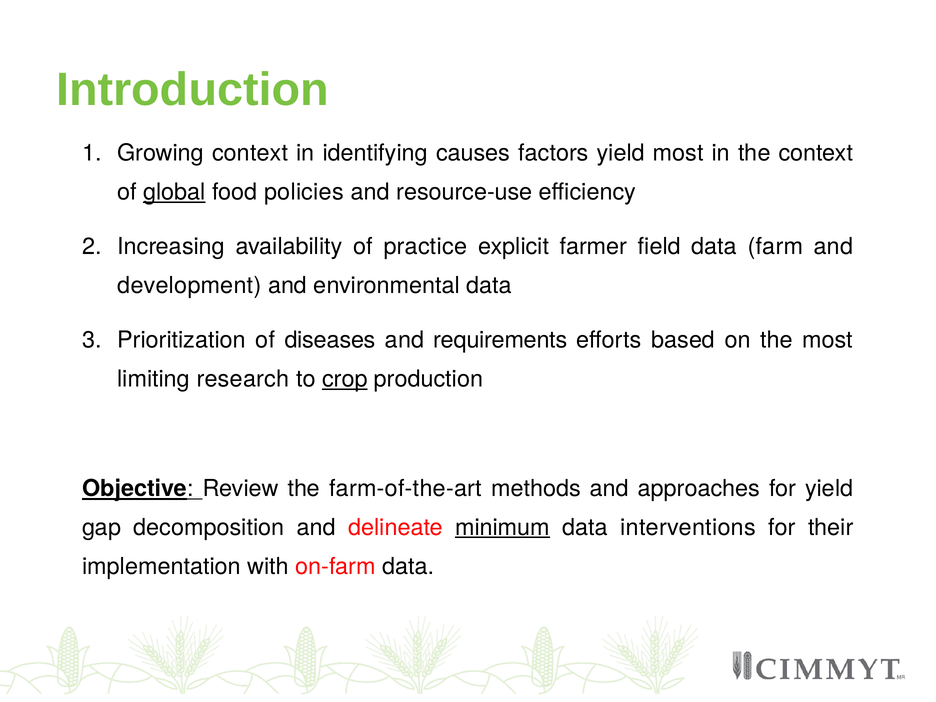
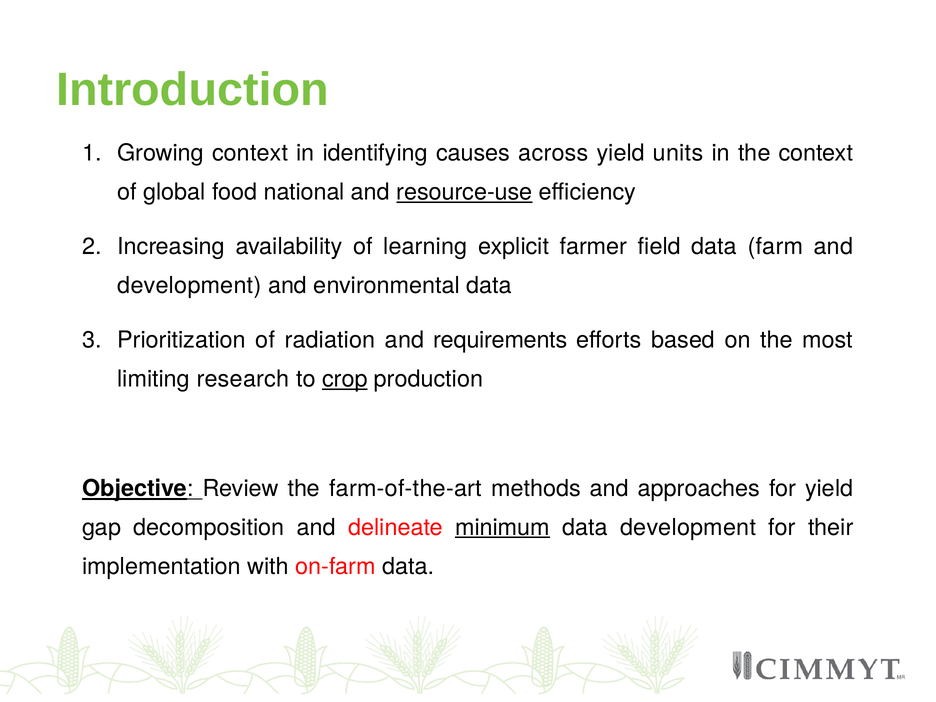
factors: factors -> across
yield most: most -> units
global underline: present -> none
policies: policies -> national
resource-use underline: none -> present
practice: practice -> learning
diseases: diseases -> radiation
data interventions: interventions -> development
